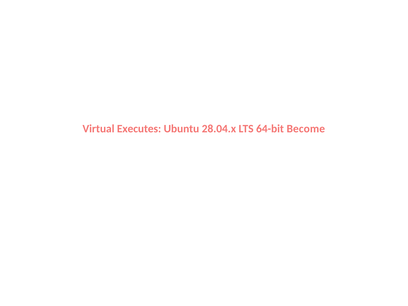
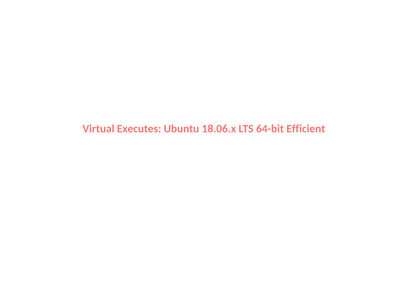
28.04.x: 28.04.x -> 18.06.x
Become: Become -> Efficient
